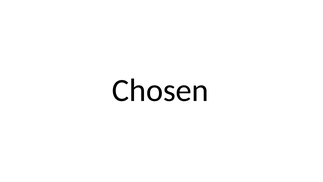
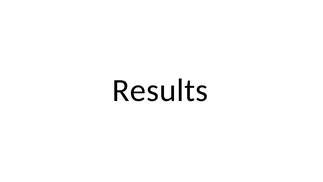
Chosen: Chosen -> Results
